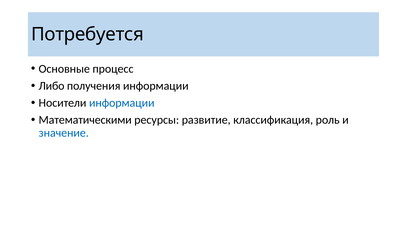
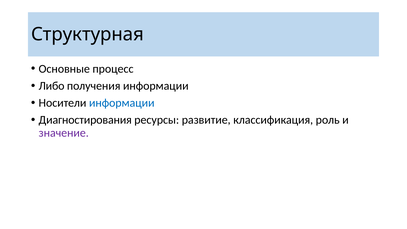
Потребуется: Потребуется -> Структурная
Математическими: Математическими -> Диагностирования
значение colour: blue -> purple
